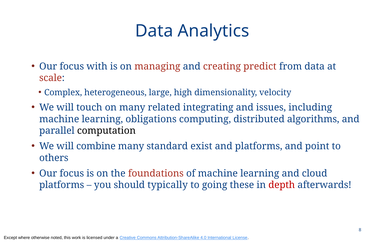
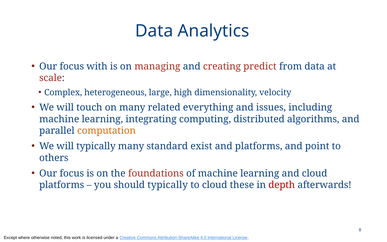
integrating: integrating -> everything
obligations: obligations -> integrating
computation colour: black -> orange
will combine: combine -> typically
to going: going -> cloud
